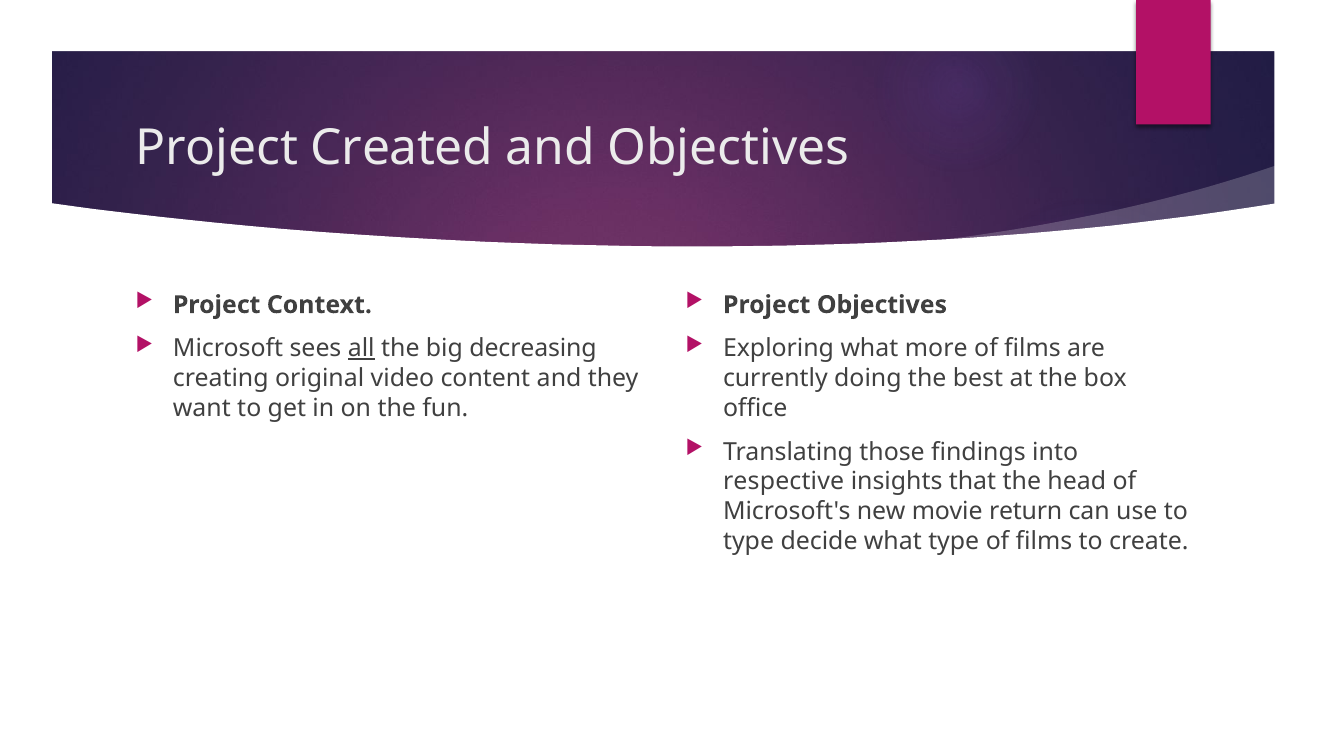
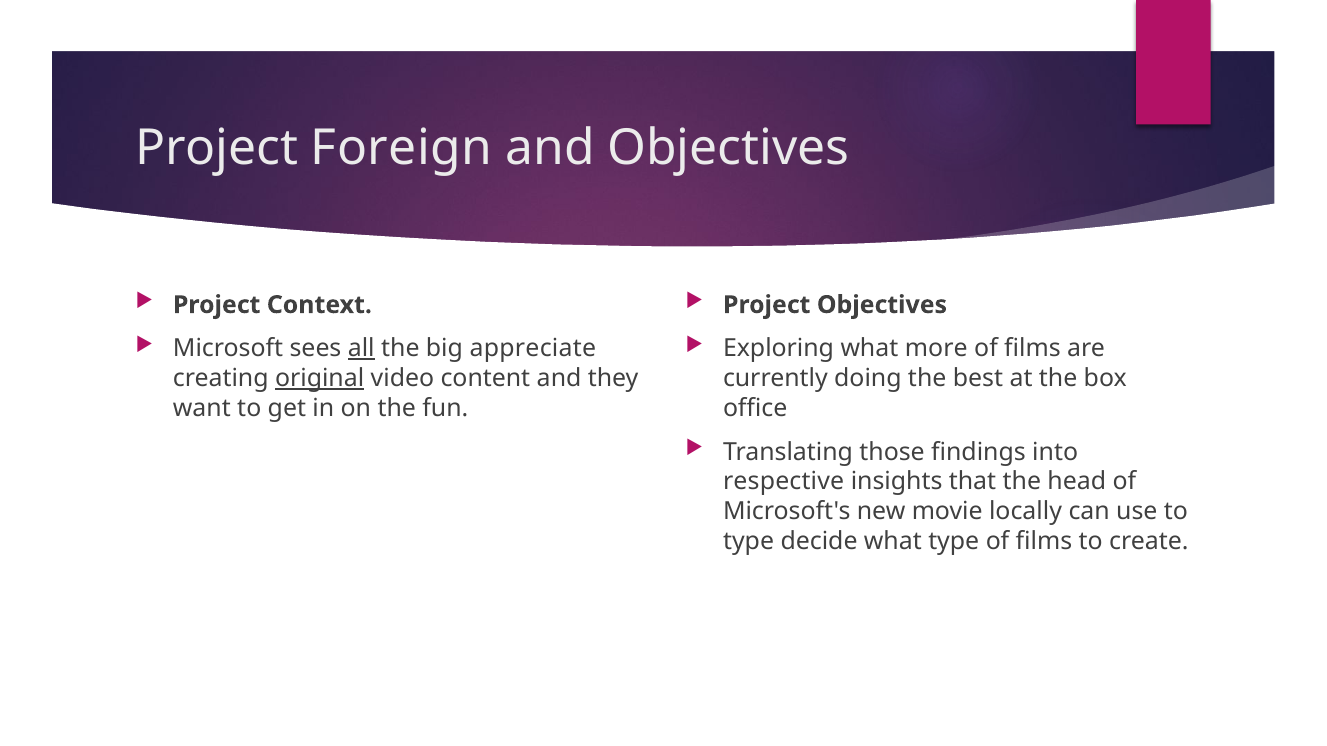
Created: Created -> Foreign
decreasing: decreasing -> appreciate
original underline: none -> present
return: return -> locally
